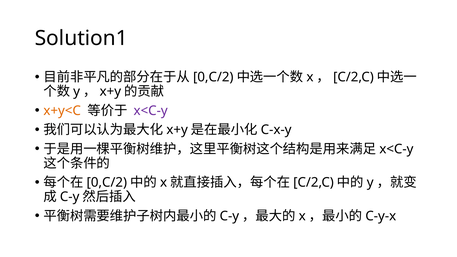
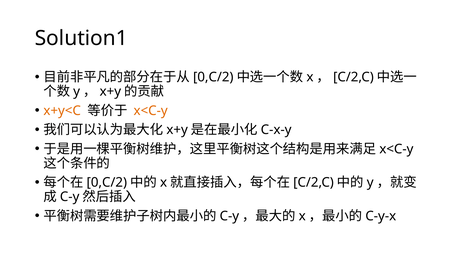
x<C-y at (151, 111) colour: purple -> orange
